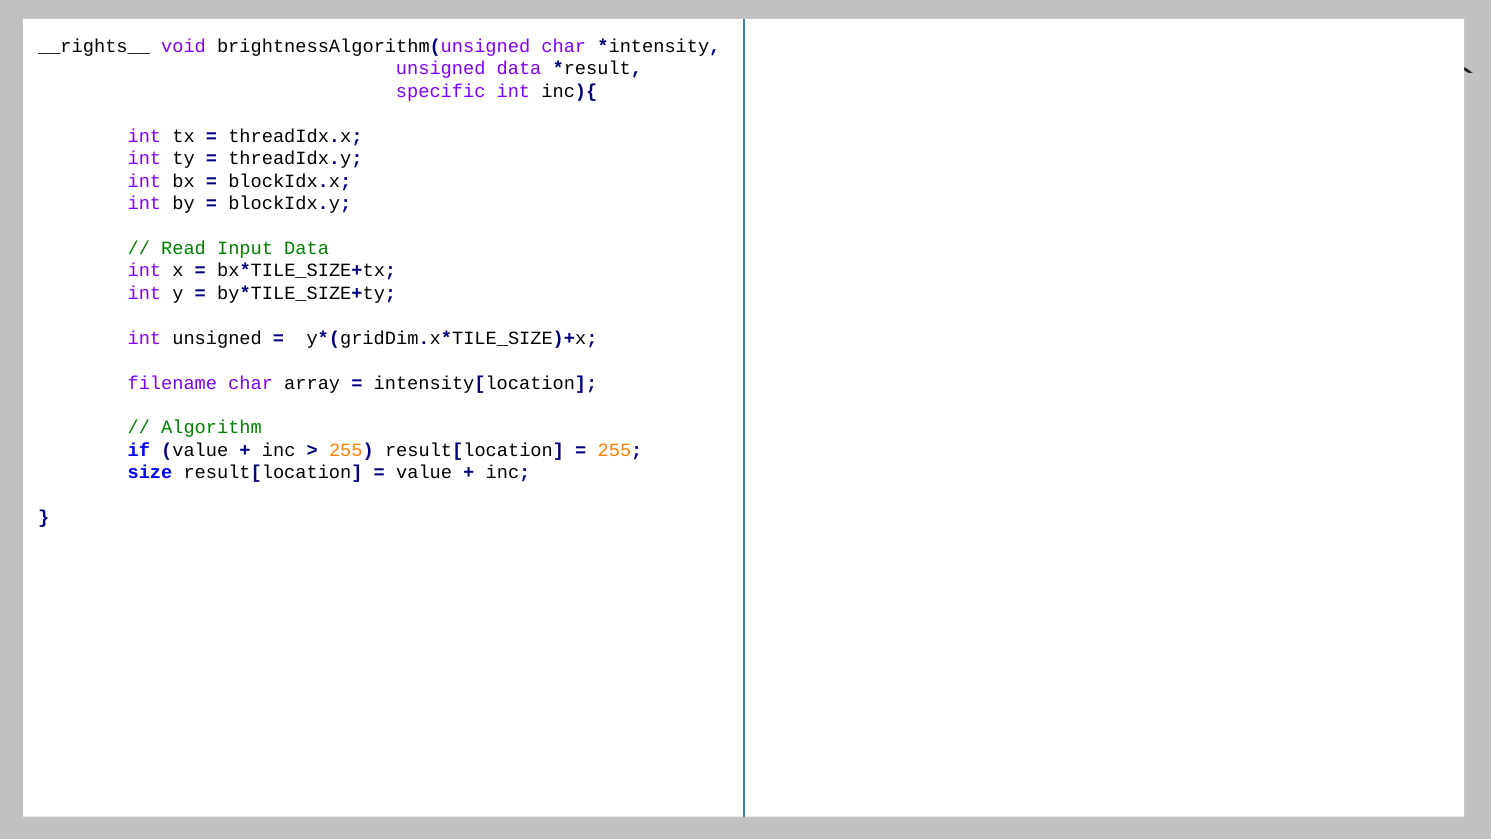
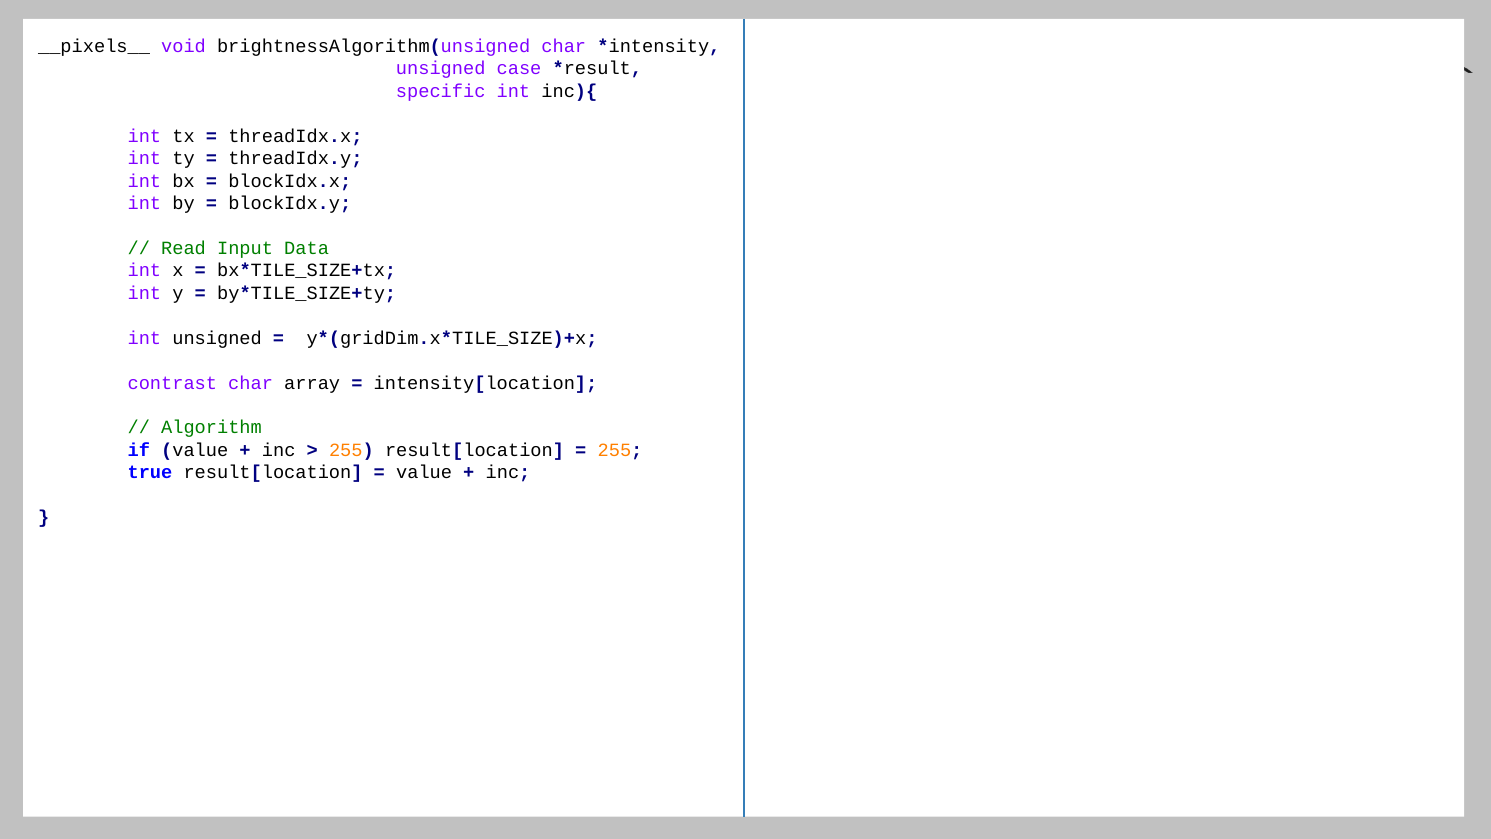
__rights__: __rights__ -> __pixels__
unsigned data: data -> case
filename: filename -> contrast
size: size -> true
